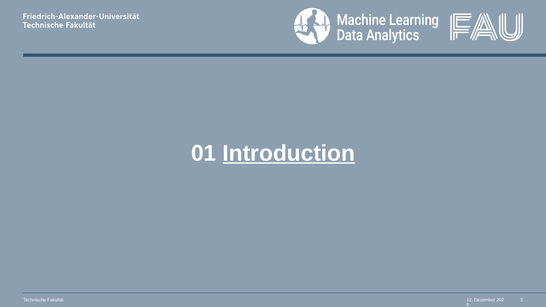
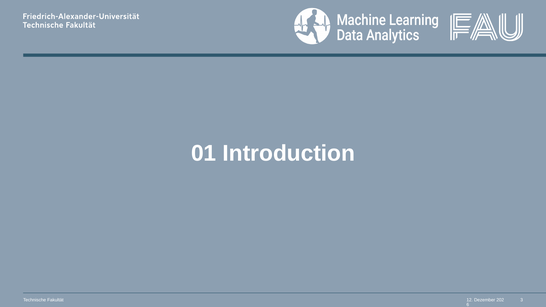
Introduction underline: present -> none
